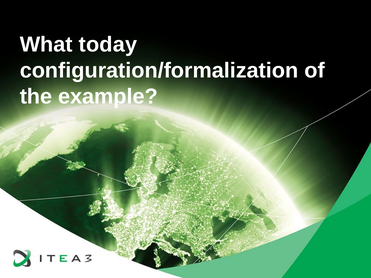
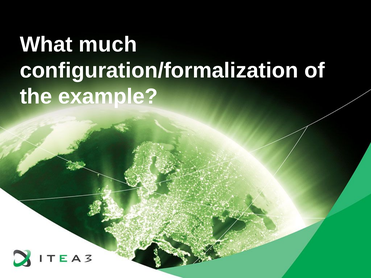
today: today -> much
